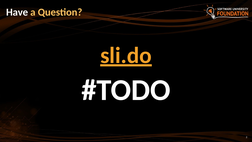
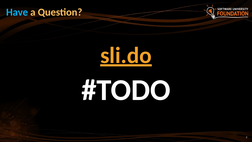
Have colour: white -> light blue
